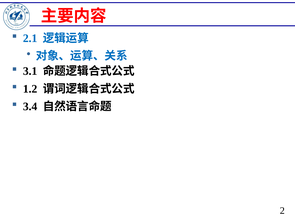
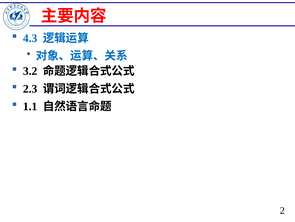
2.1: 2.1 -> 4.3
3.1: 3.1 -> 3.2
1.2: 1.2 -> 2.3
3.4: 3.4 -> 1.1
